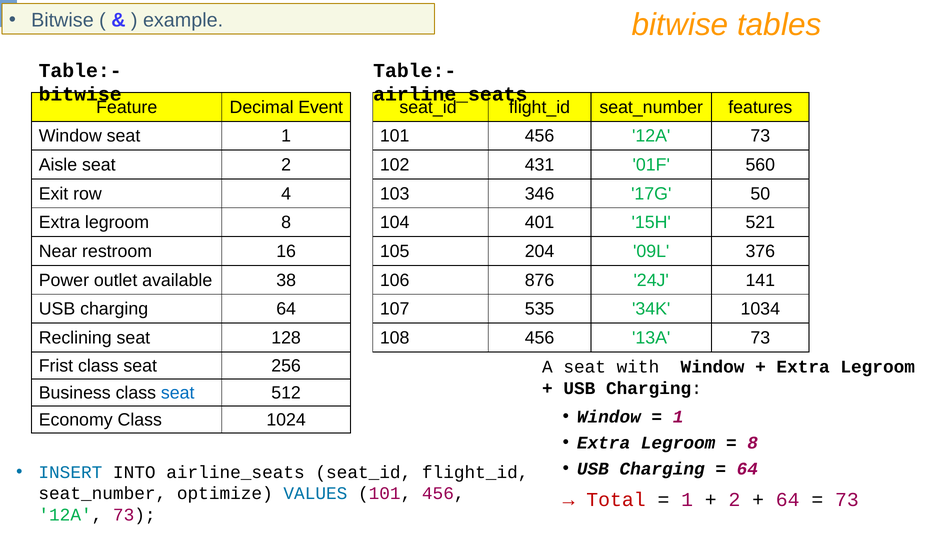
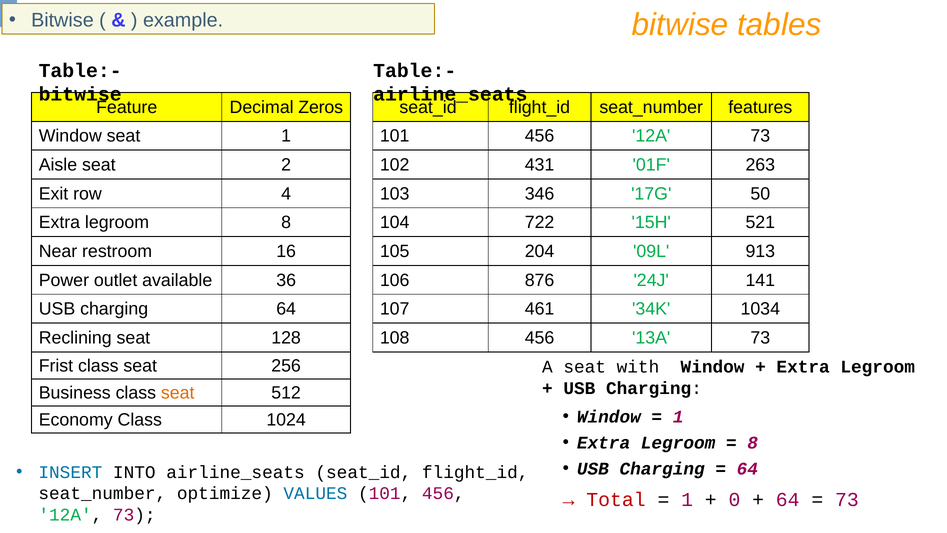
Event: Event -> Zeros
560: 560 -> 263
401: 401 -> 722
376: 376 -> 913
38: 38 -> 36
535: 535 -> 461
seat at (178, 392) colour: blue -> orange
2 at (734, 500): 2 -> 0
